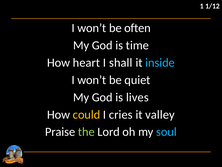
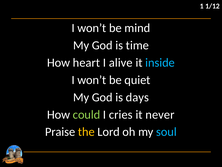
often: often -> mind
shall: shall -> alive
lives: lives -> days
could colour: yellow -> light green
valley: valley -> never
the colour: light green -> yellow
